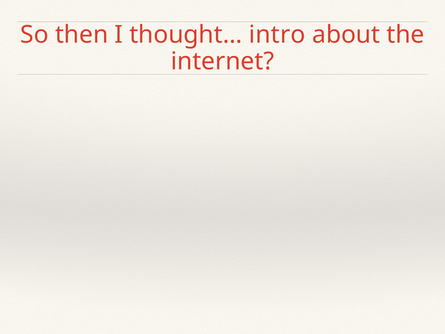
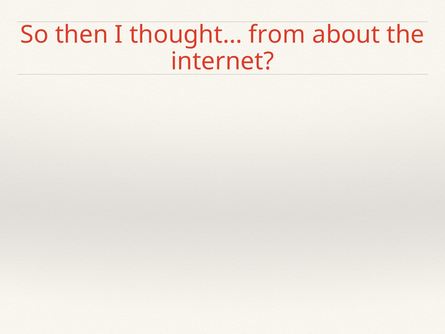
intro: intro -> from
